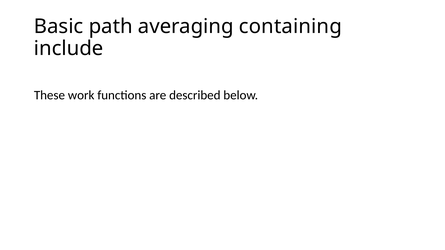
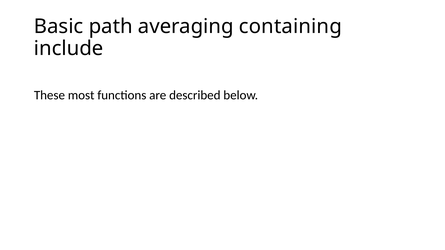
work: work -> most
